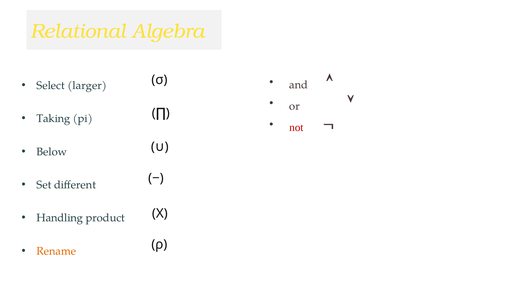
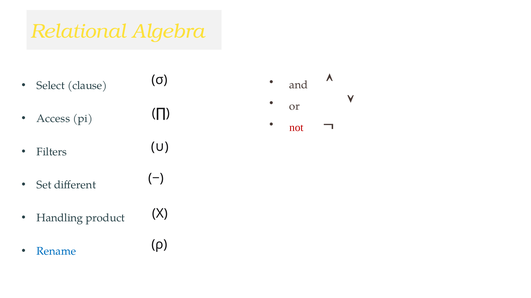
larger: larger -> clause
Taking: Taking -> Access
Below: Below -> Filters
Rename colour: orange -> blue
